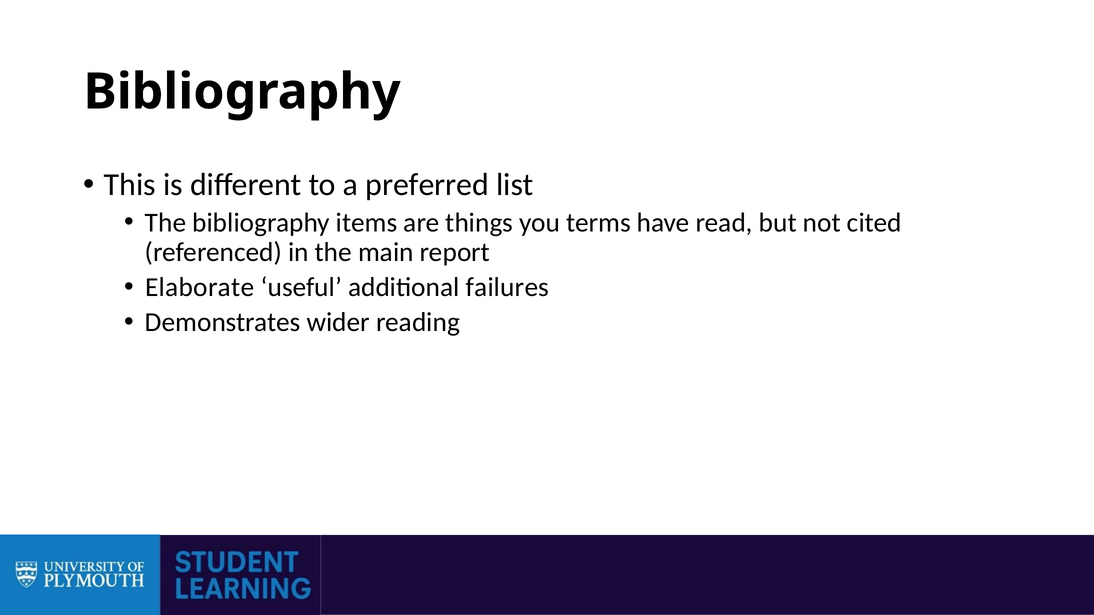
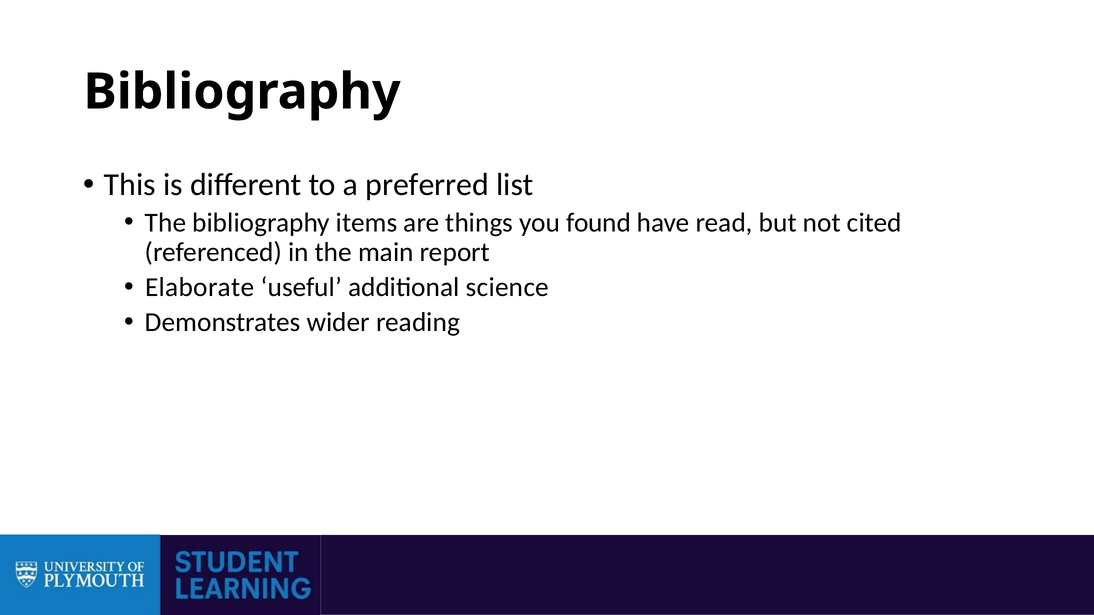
terms: terms -> found
failures: failures -> science
